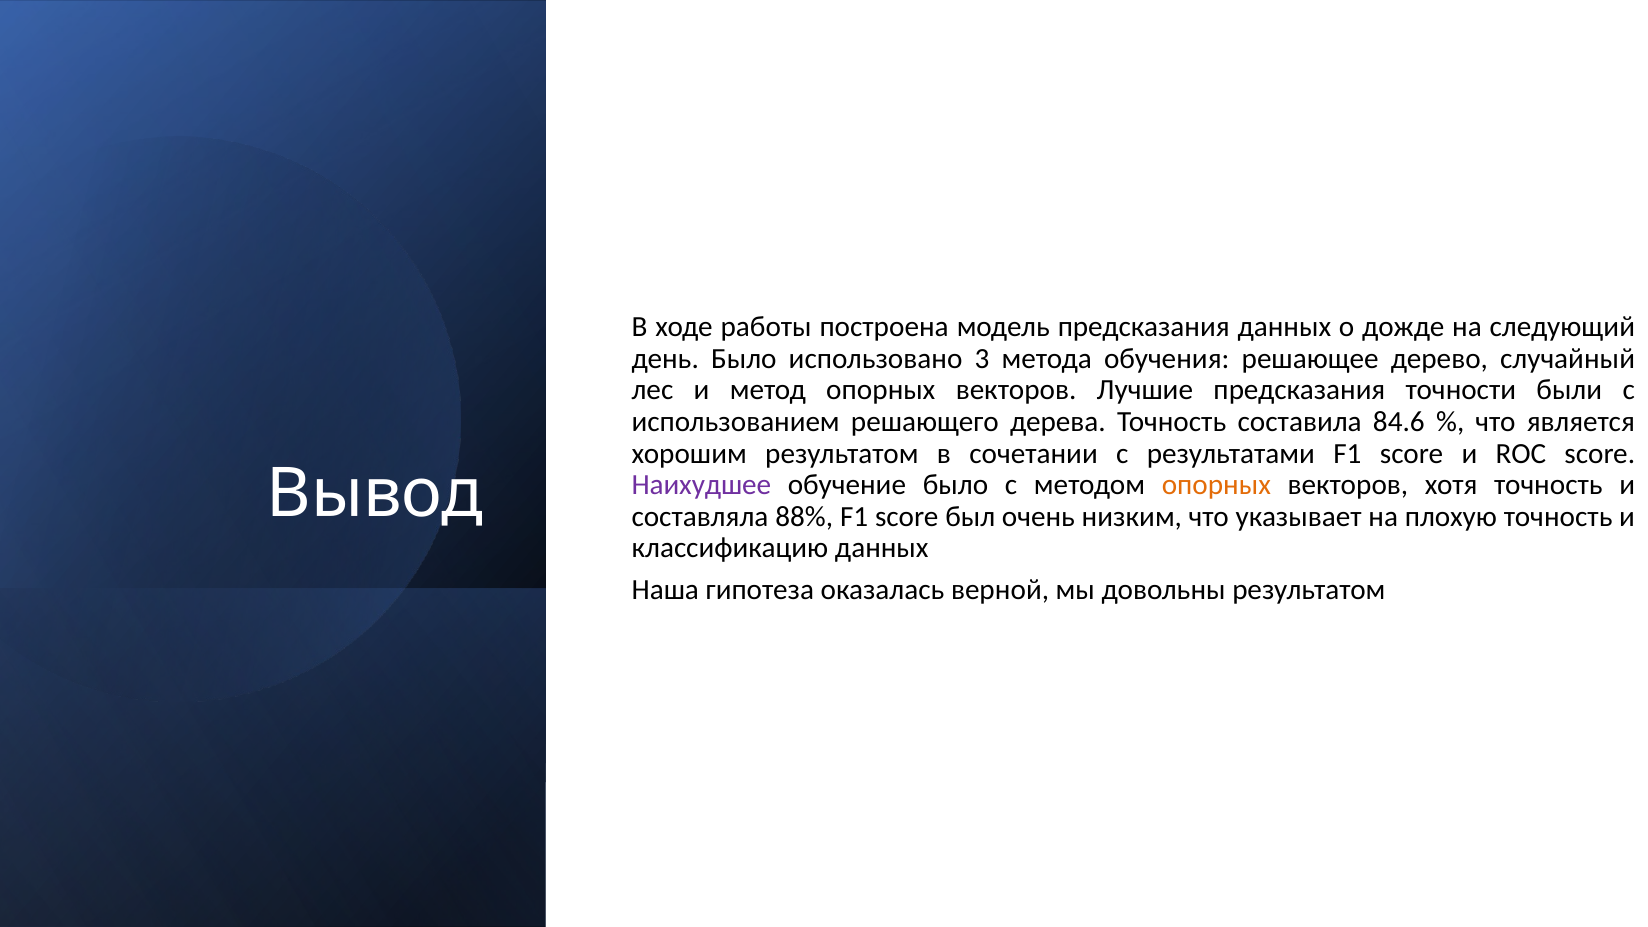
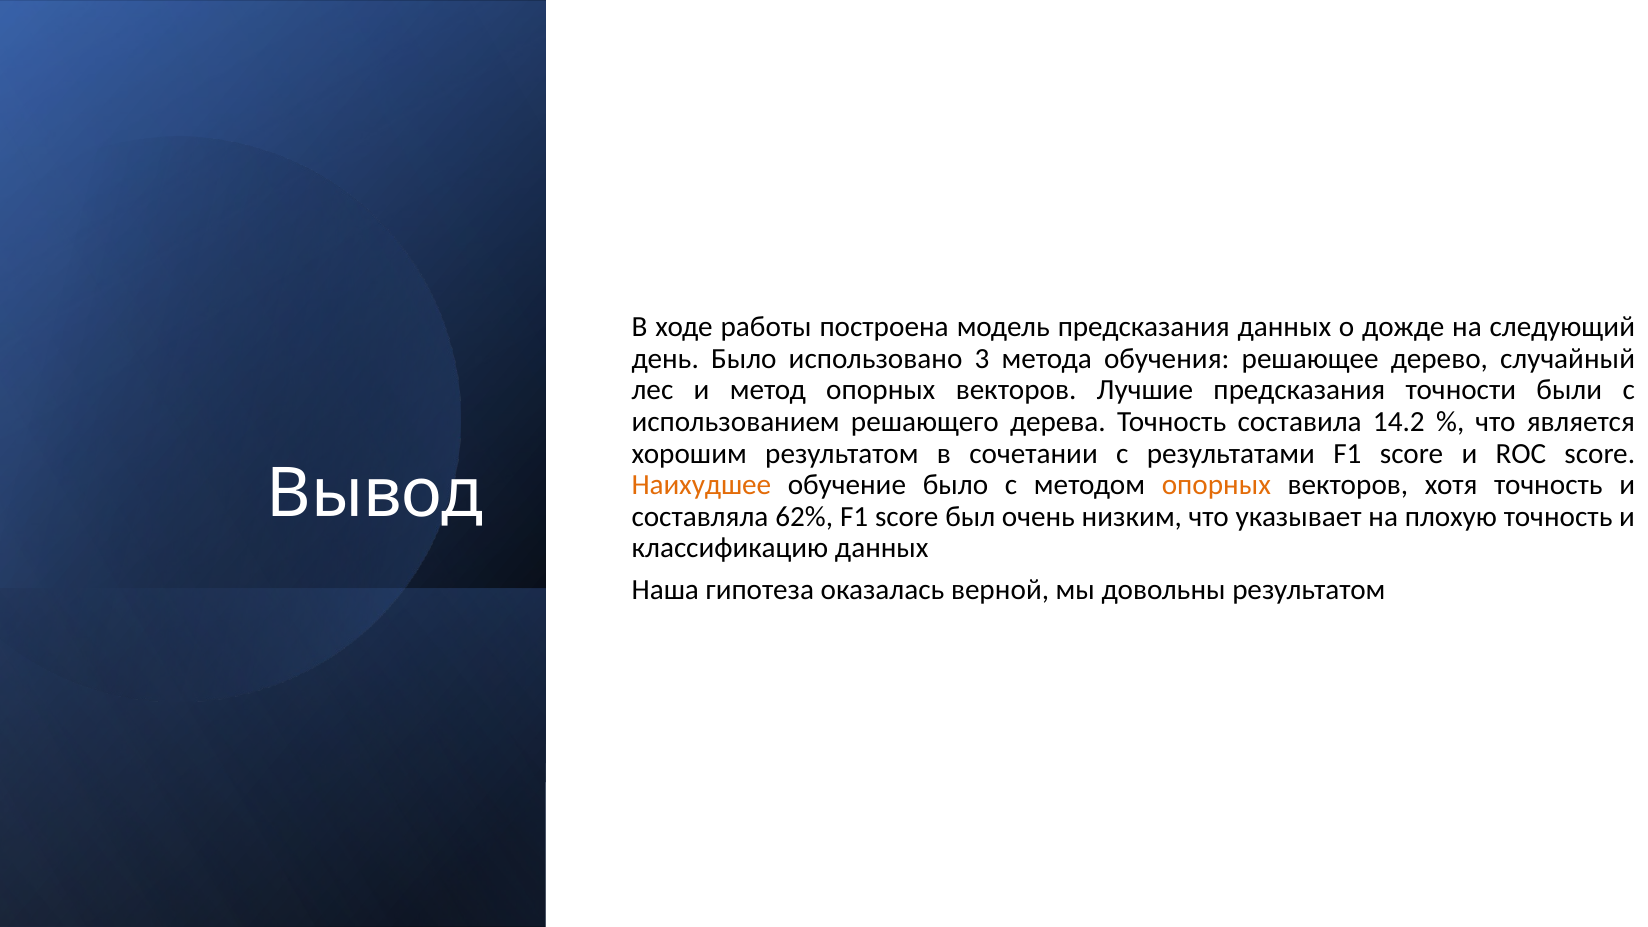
84.6: 84.6 -> 14.2
Наихудшее colour: purple -> orange
88%: 88% -> 62%
